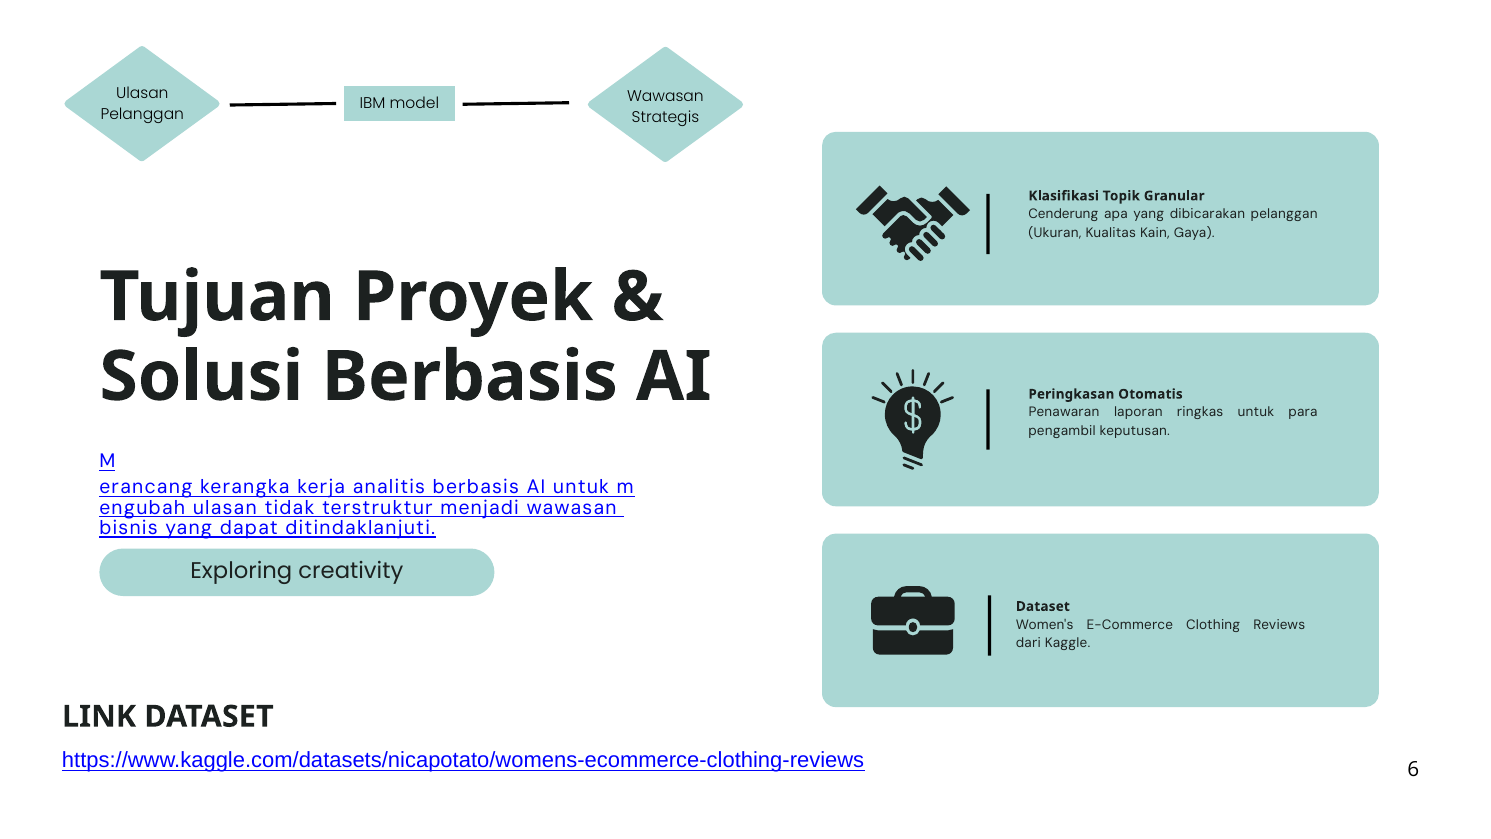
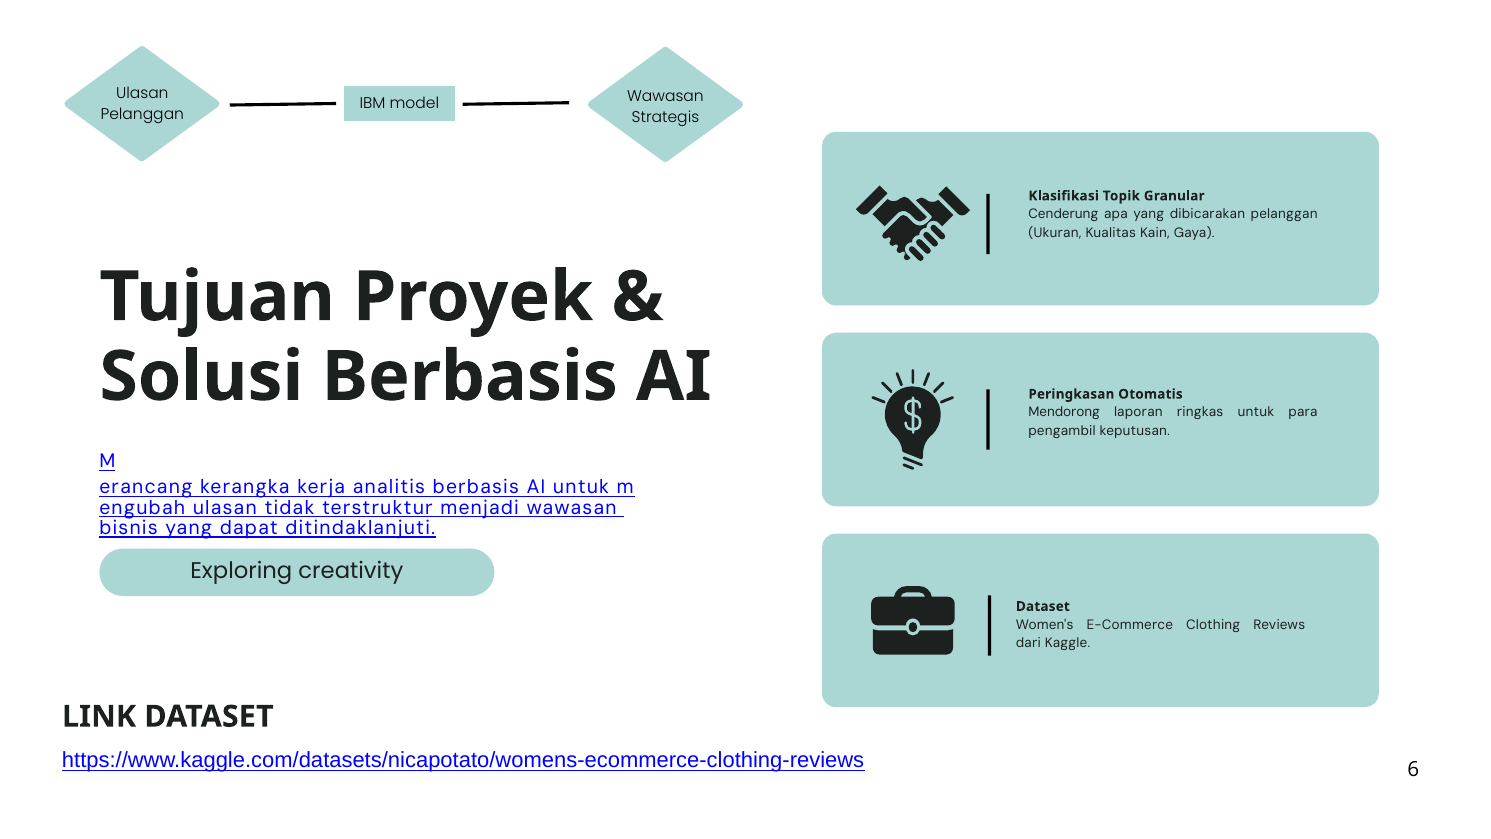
Penawaran: Penawaran -> Mendorong
